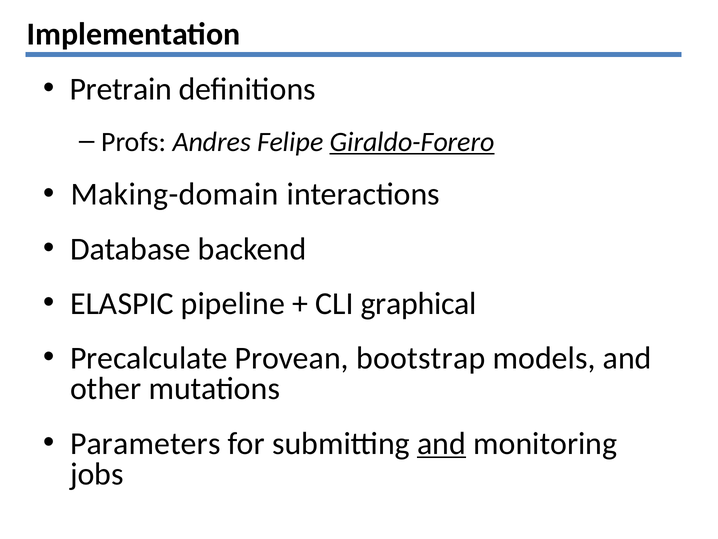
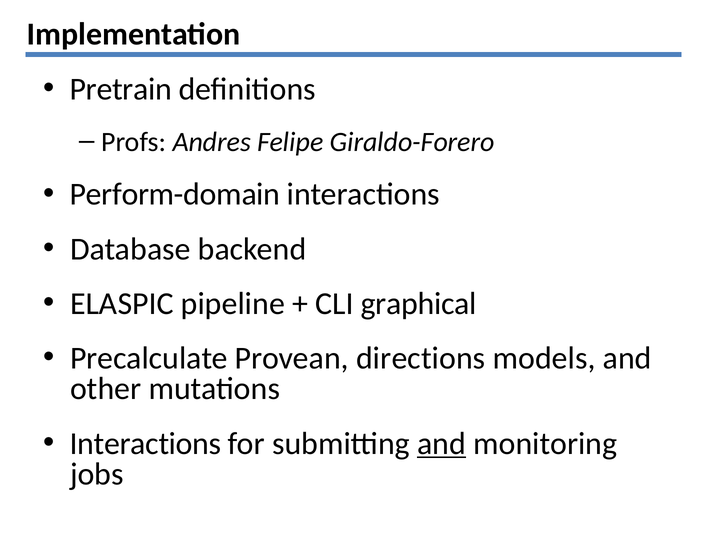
Giraldo-Forero underline: present -> none
Making-domain: Making-domain -> Perform-domain
bootstrap: bootstrap -> directions
Parameters at (145, 443): Parameters -> Interactions
